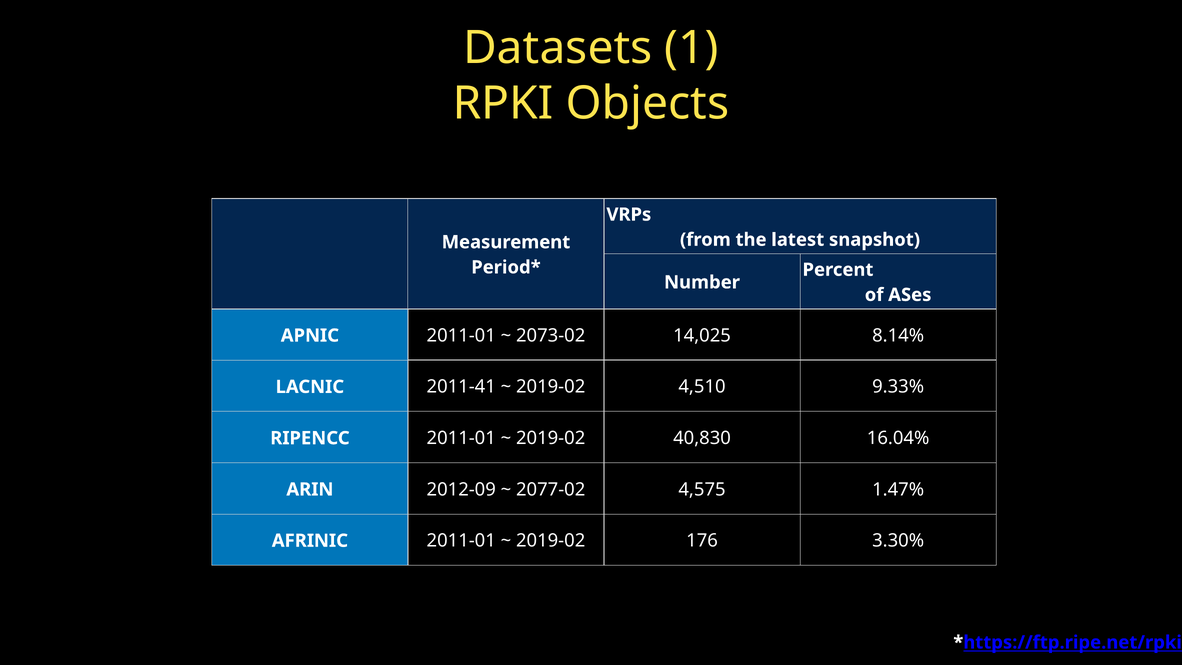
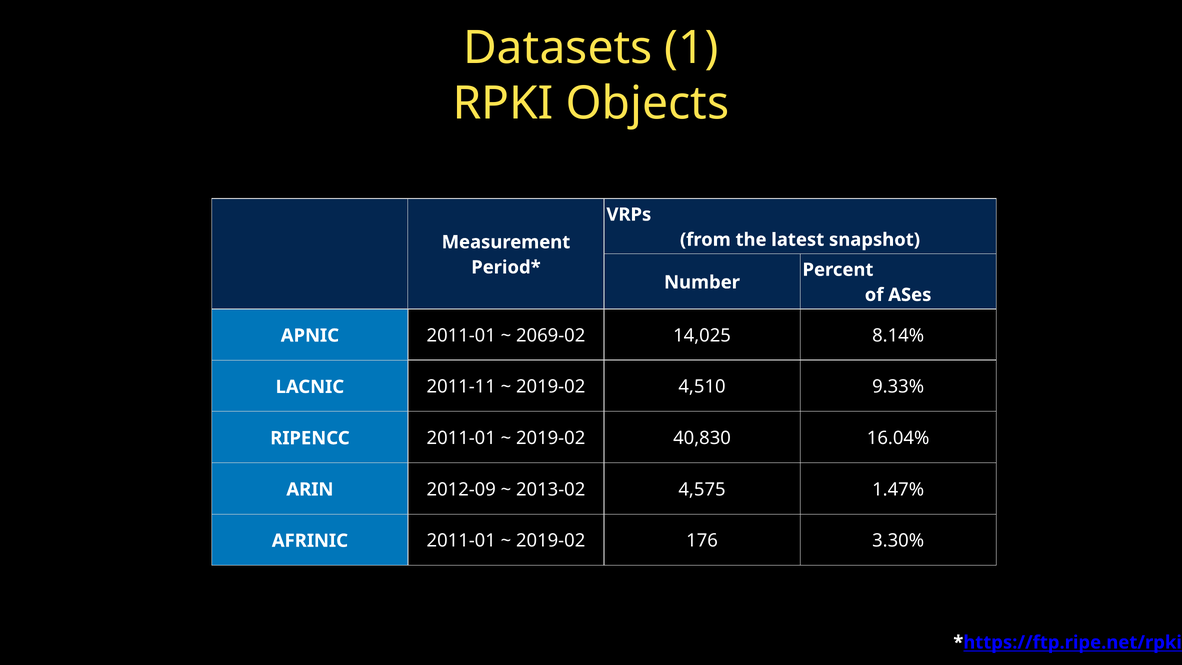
2073-02: 2073-02 -> 2069-02
2011-41: 2011-41 -> 2011-11
2077-02: 2077-02 -> 2013-02
